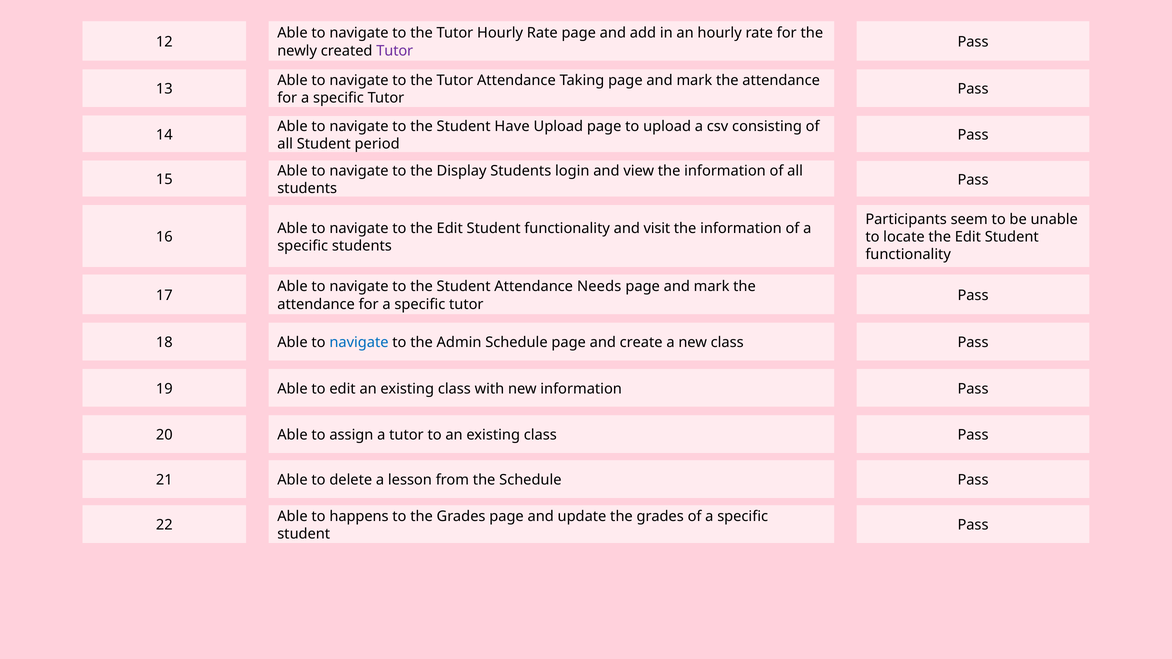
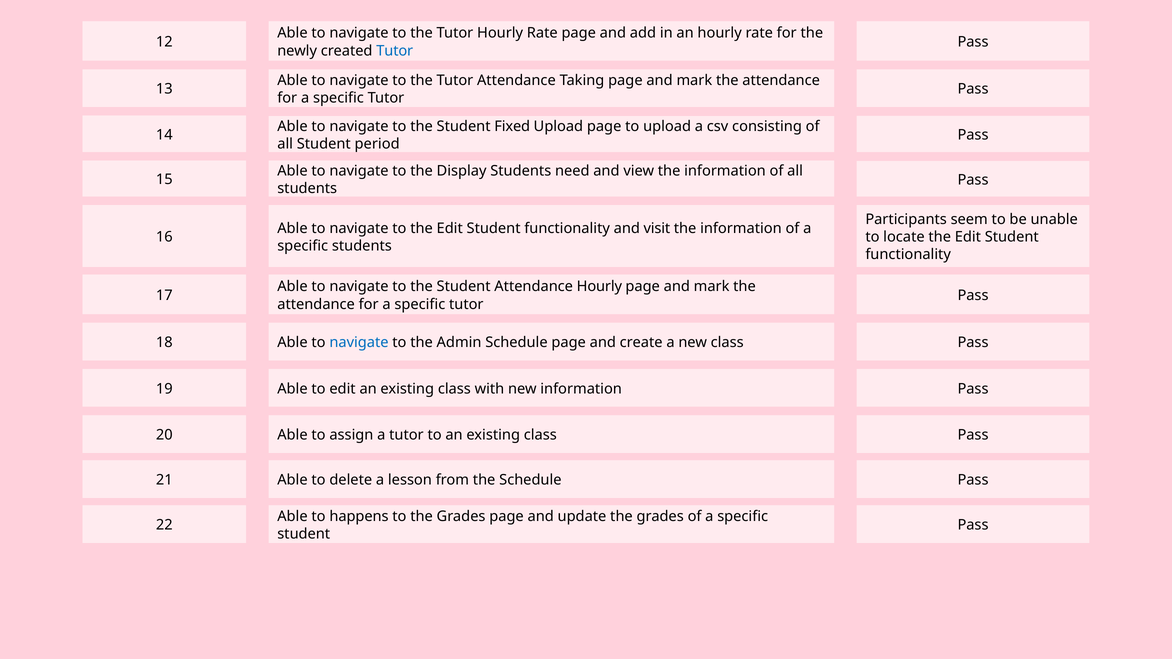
Tutor at (395, 51) colour: purple -> blue
Have: Have -> Fixed
login: login -> need
Attendance Needs: Needs -> Hourly
